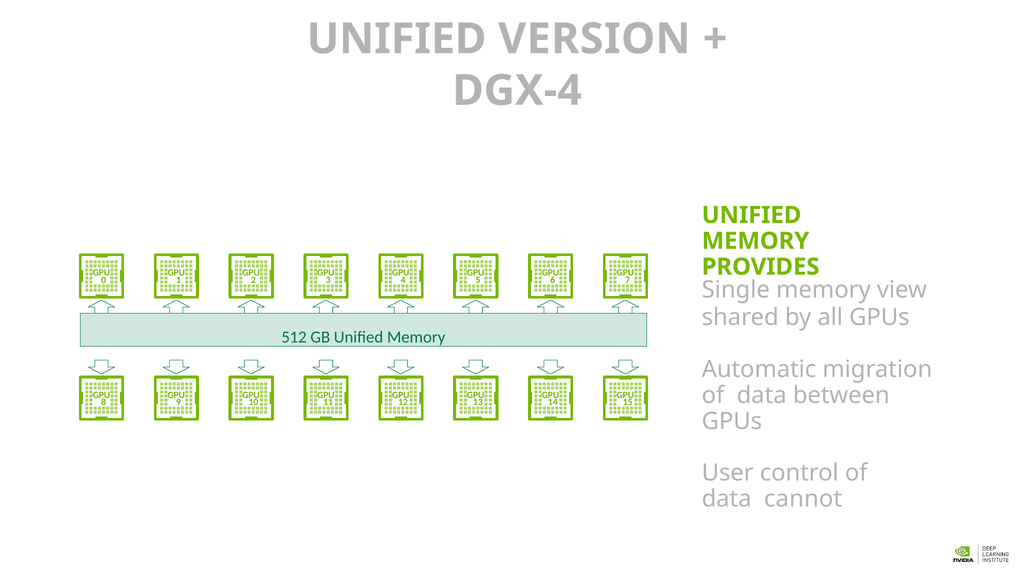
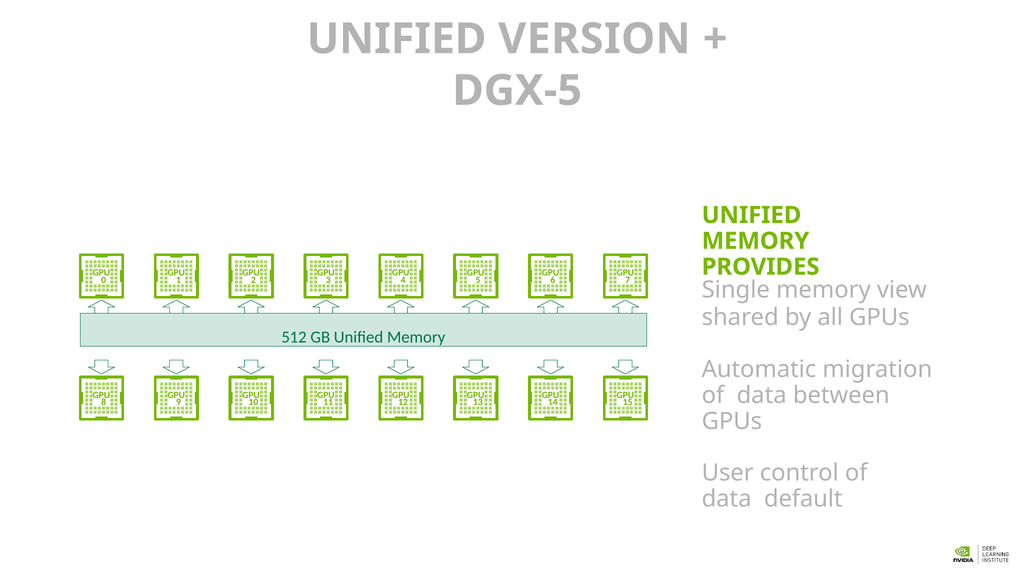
DGX-4: DGX-4 -> DGX-5
cannot: cannot -> default
